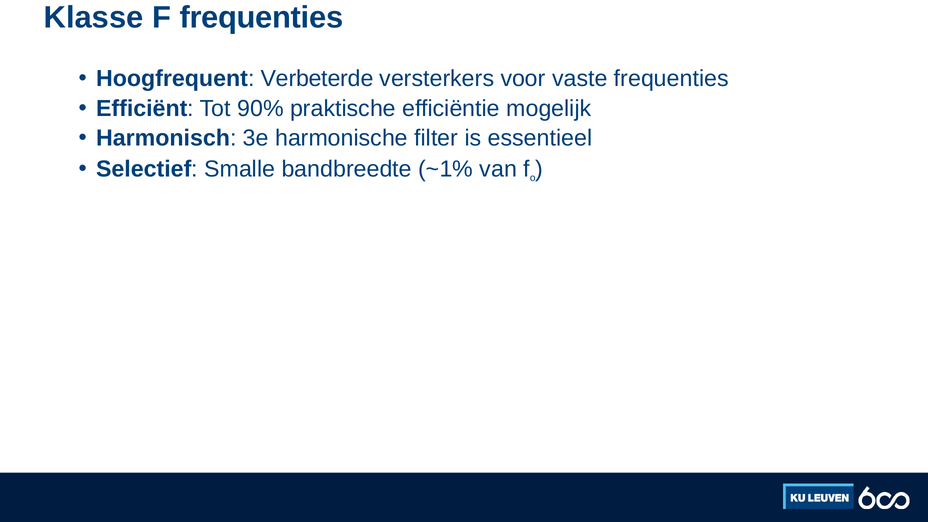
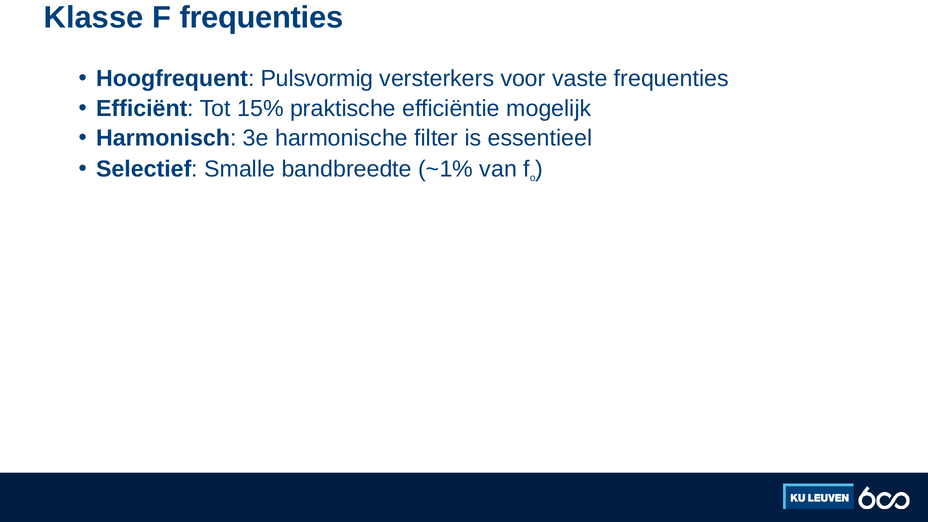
Verbeterde: Verbeterde -> Pulsvormig
90%: 90% -> 15%
